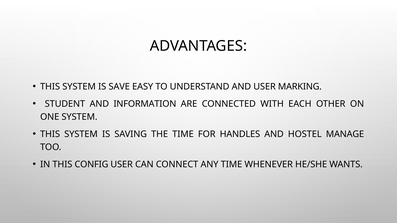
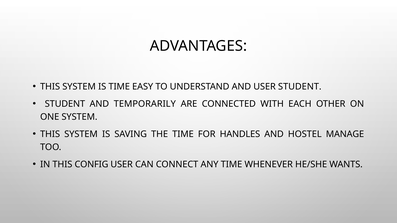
IS SAVE: SAVE -> TIME
USER MARKING: MARKING -> STUDENT
INFORMATION: INFORMATION -> TEMPORARILY
